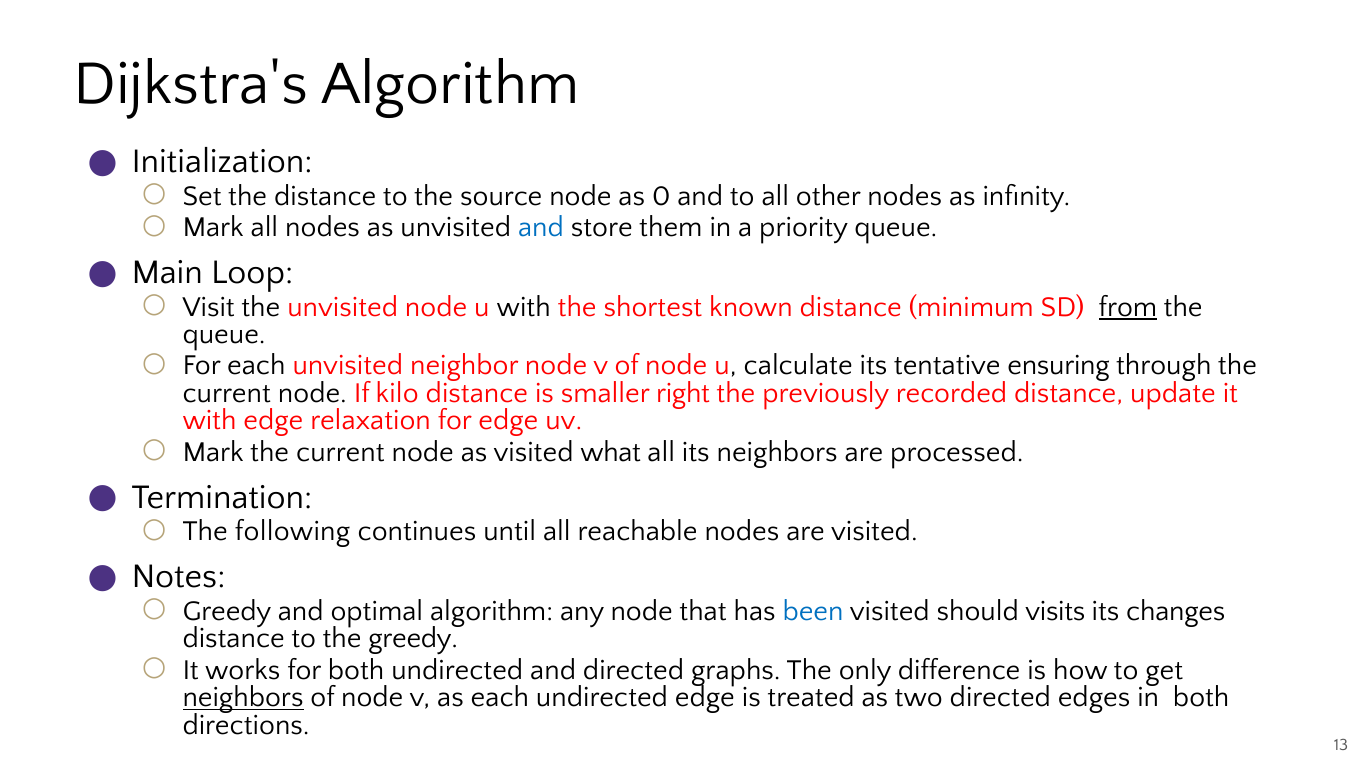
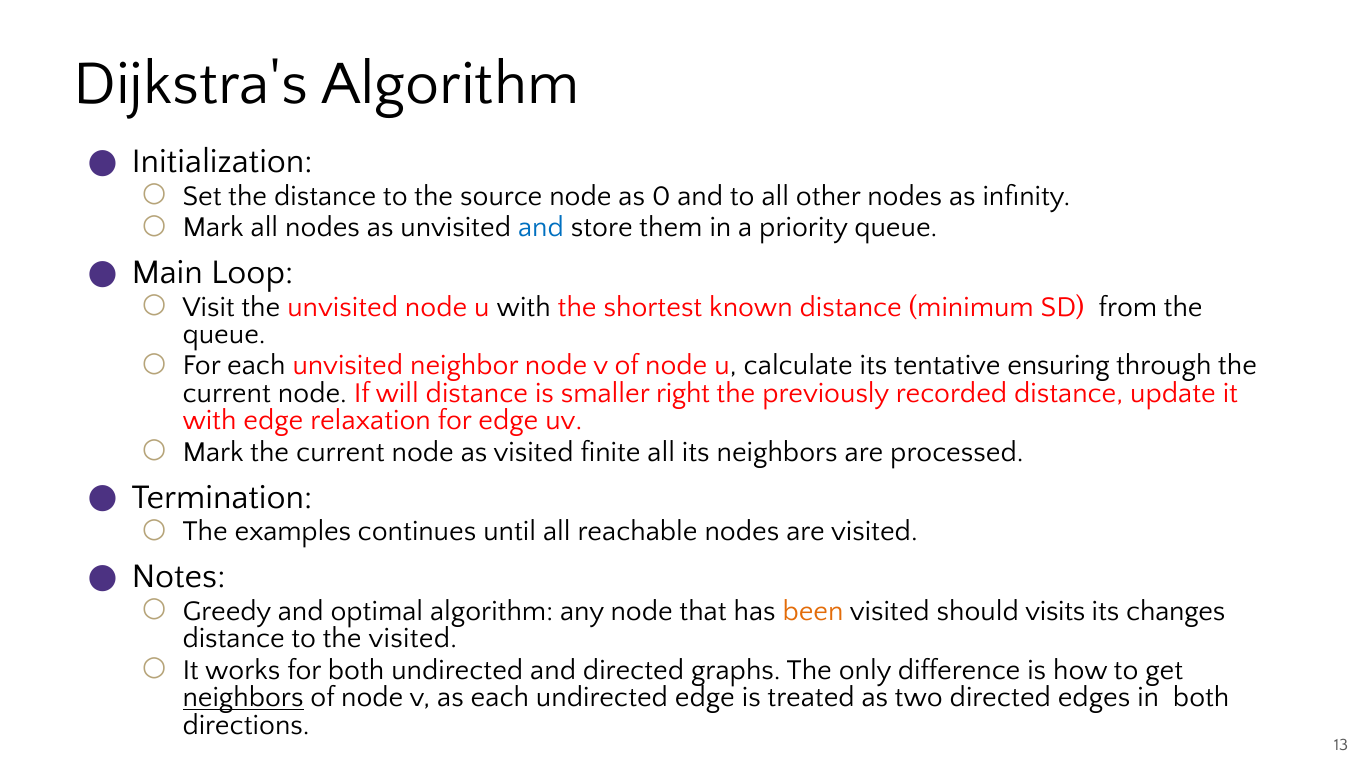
from underline: present -> none
kilo: kilo -> will
what: what -> finite
following: following -> examples
been colour: blue -> orange
the greedy: greedy -> visited
